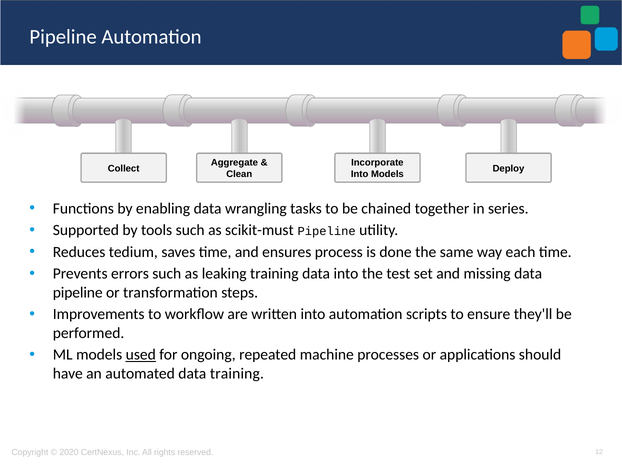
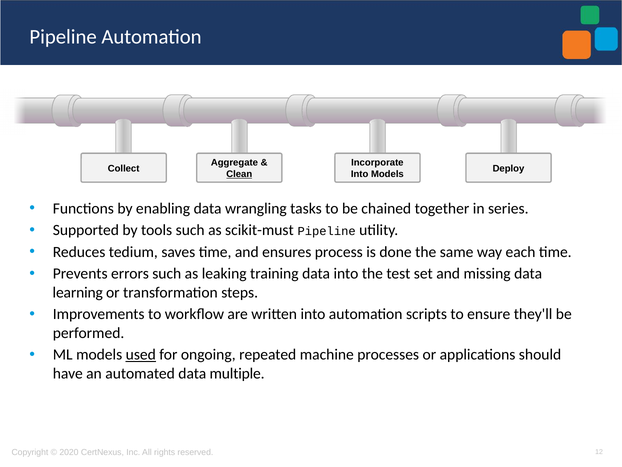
Clean underline: none -> present
pipeline at (78, 292): pipeline -> learning
data training: training -> multiple
